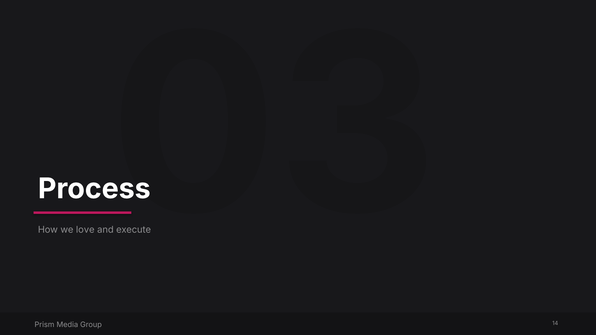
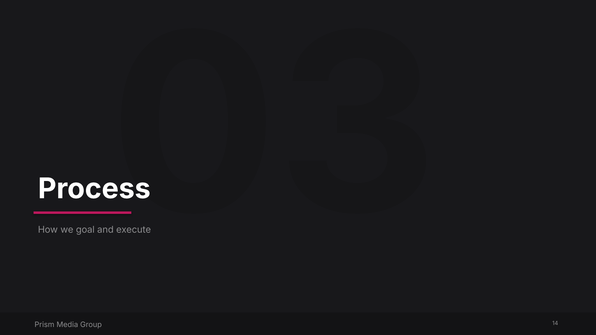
love: love -> goal
